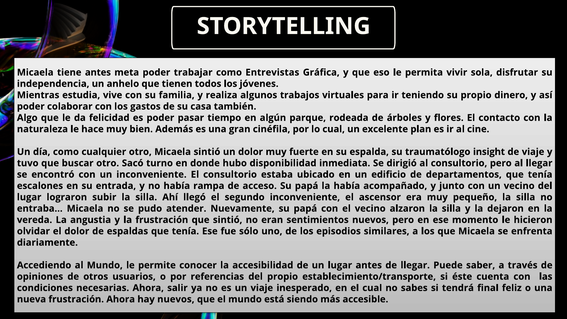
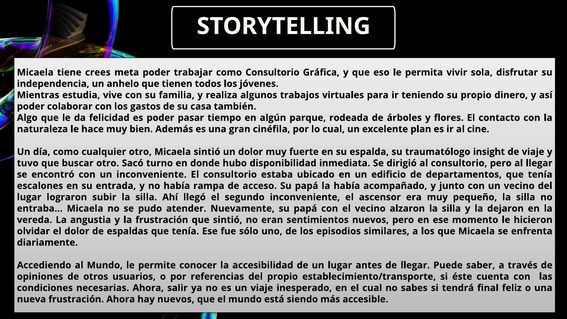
tiene antes: antes -> crees
como Entrevistas: Entrevistas -> Consultorio
